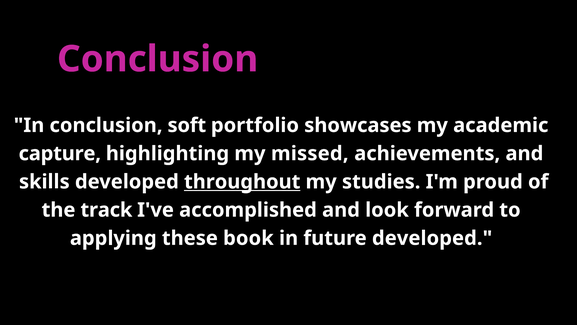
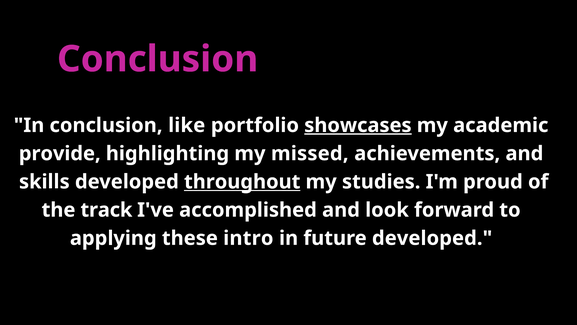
soft: soft -> like
showcases underline: none -> present
capture: capture -> provide
book: book -> intro
